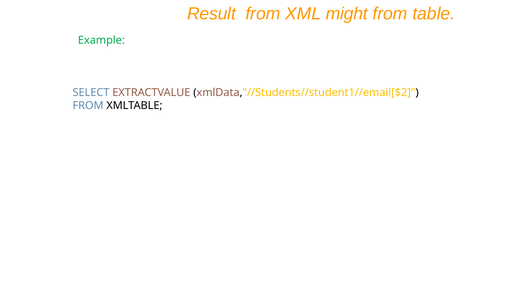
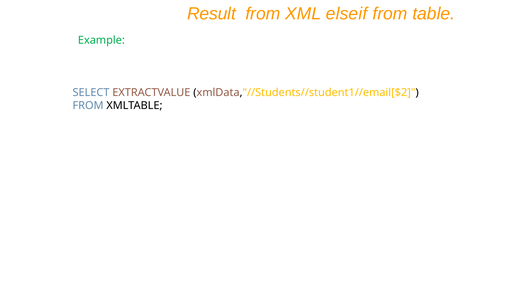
might: might -> elseif
